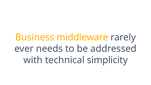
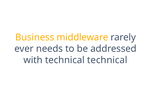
technical simplicity: simplicity -> technical
